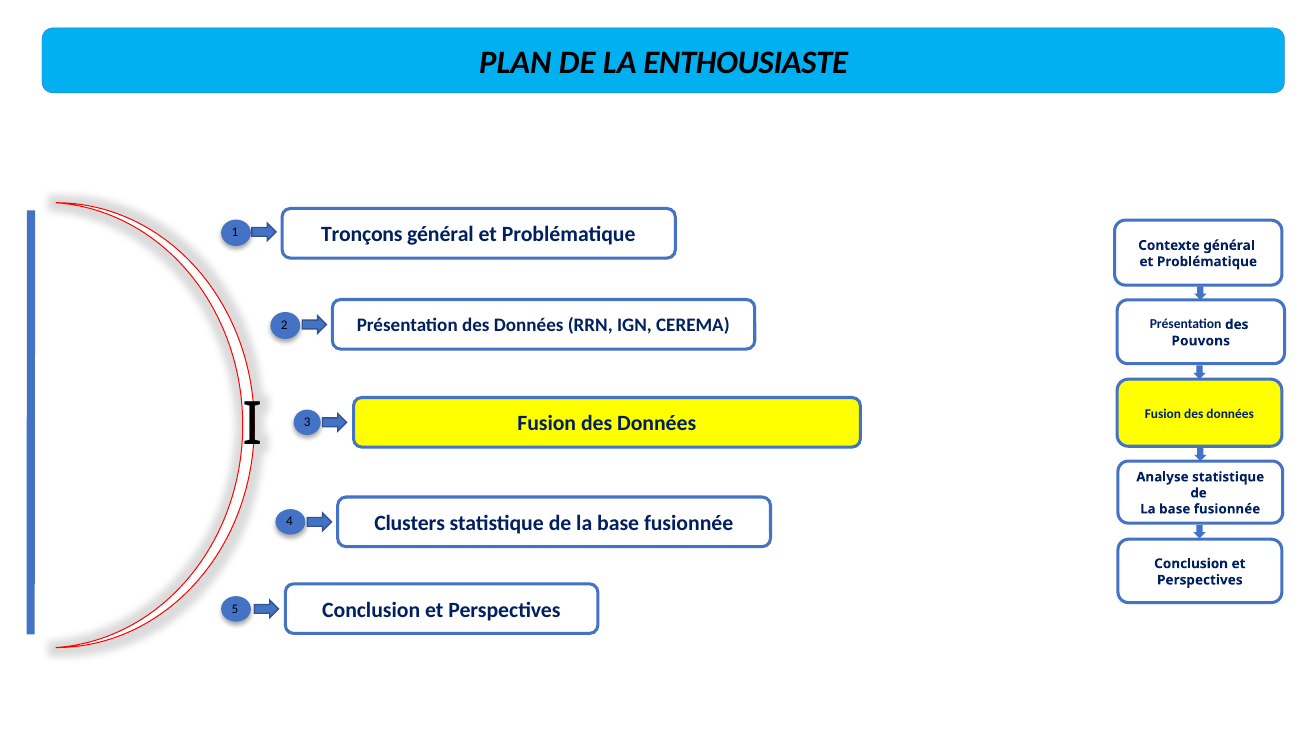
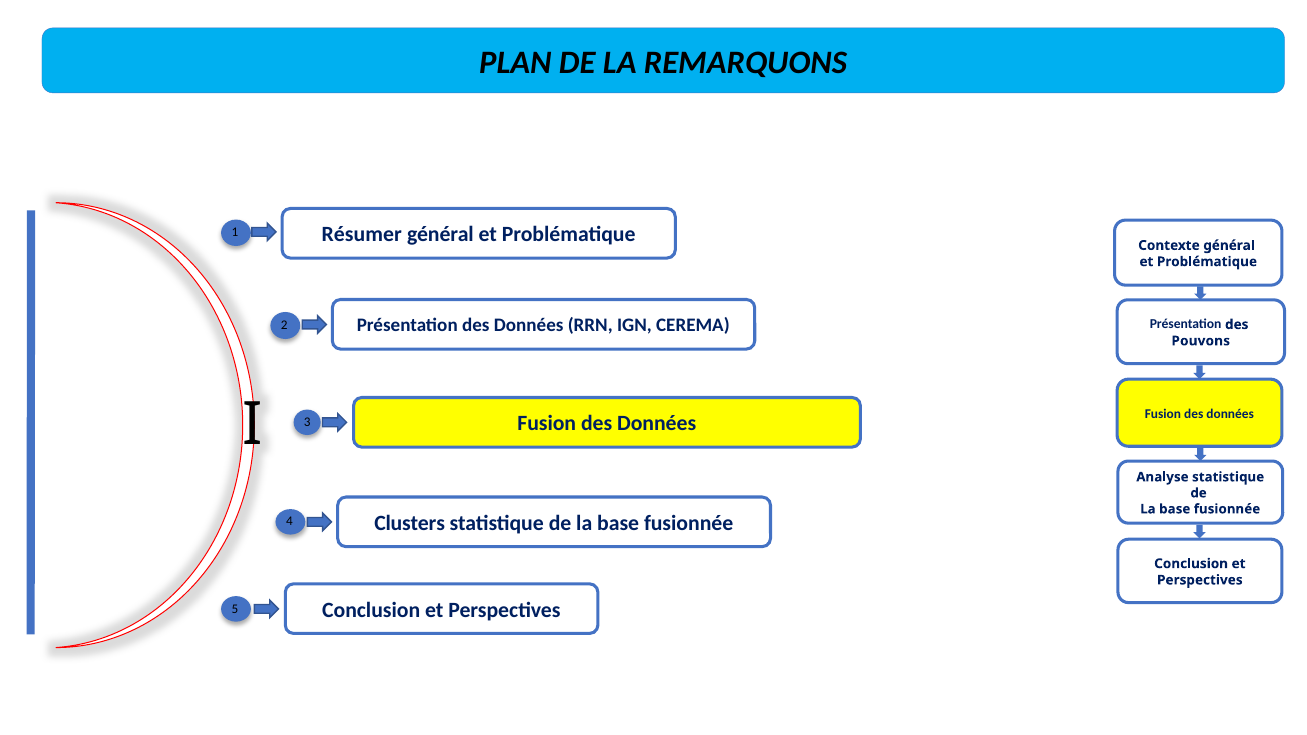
ENTHOUSIASTE: ENTHOUSIASTE -> REMARQUONS
Tronçons: Tronçons -> Résumer
